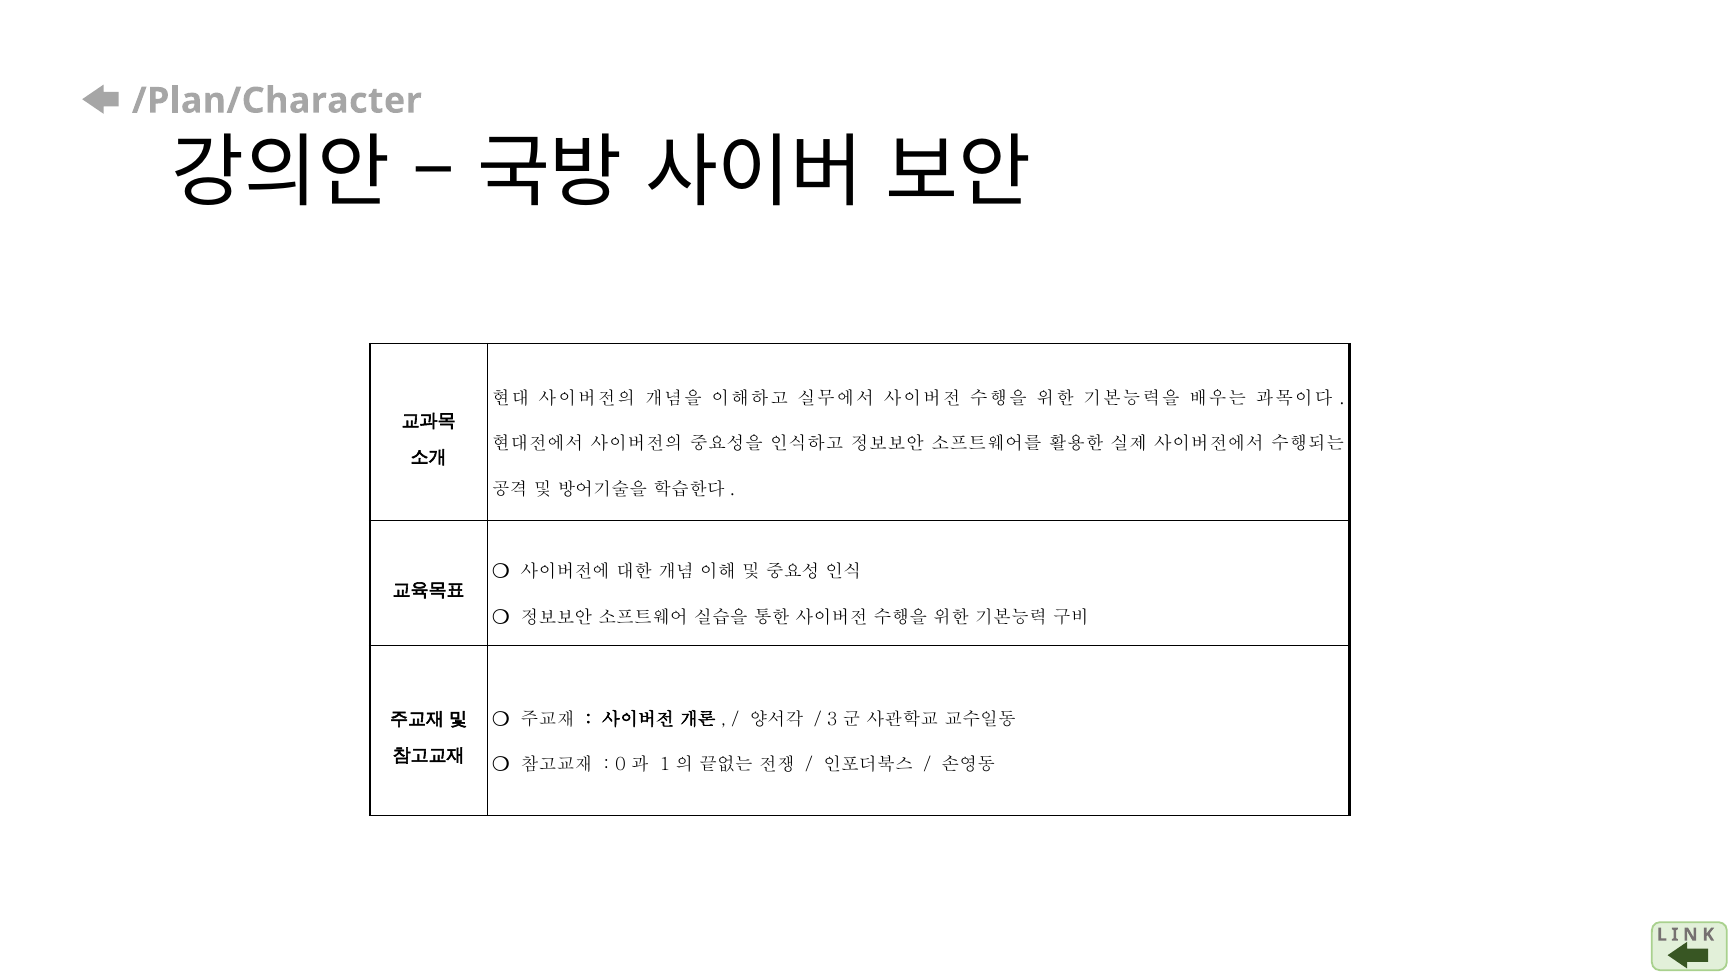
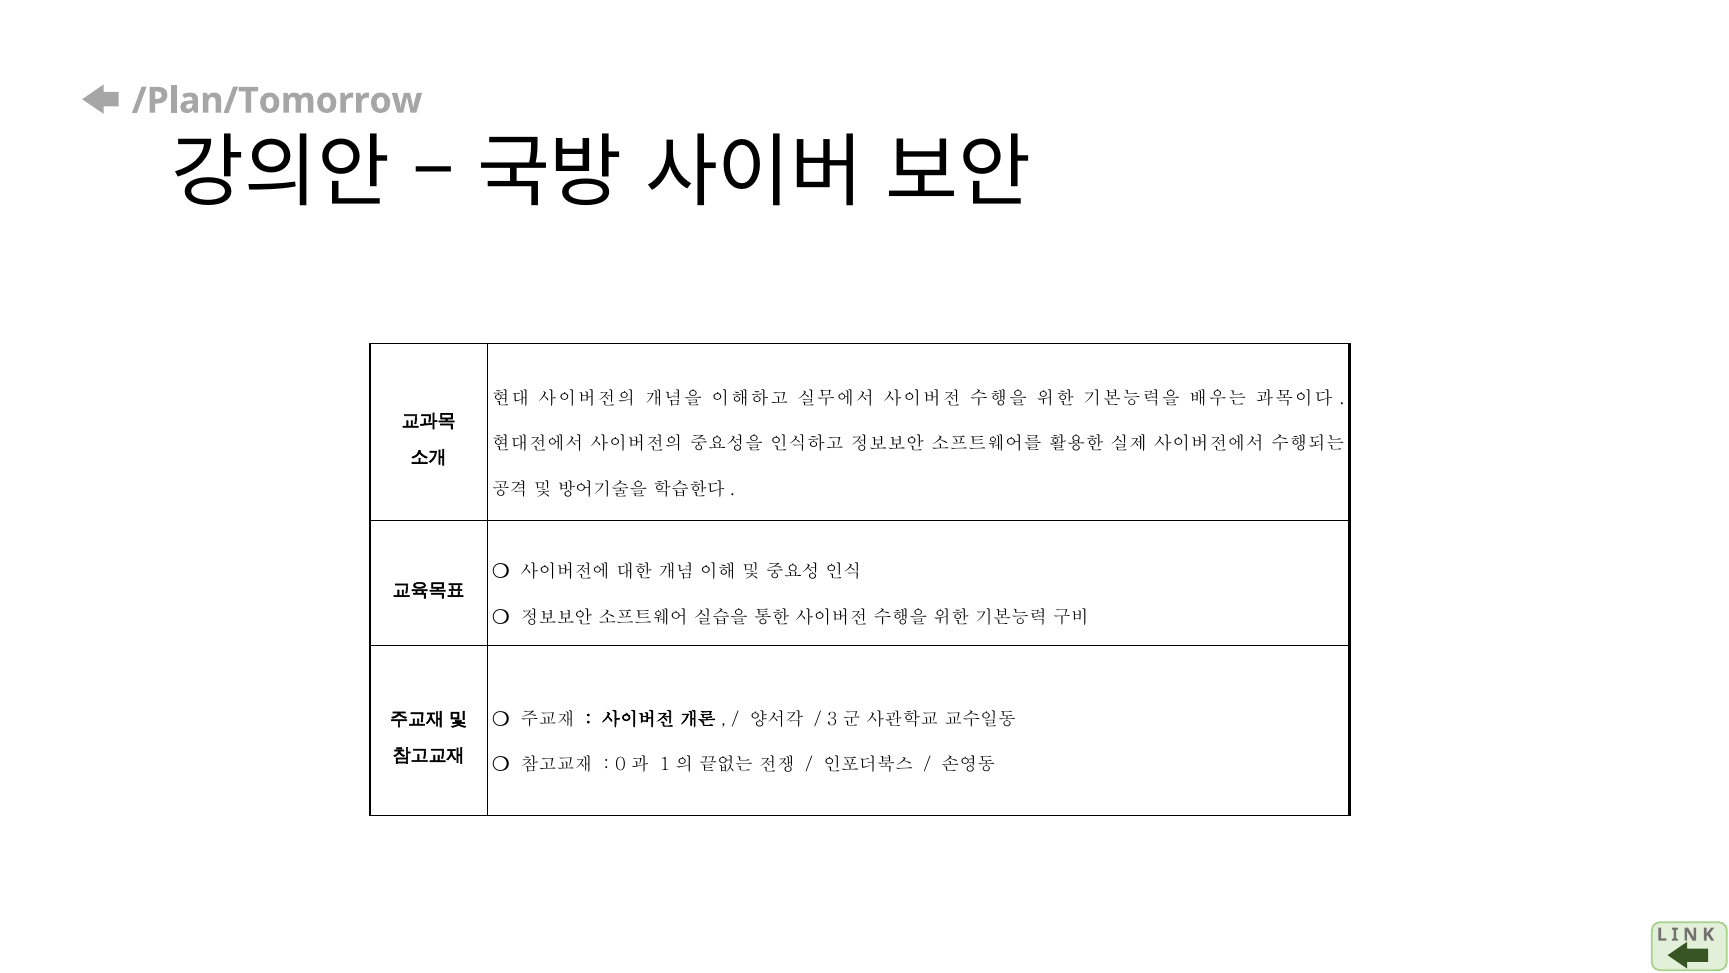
/Plan/Character: /Plan/Character -> /Plan/Tomorrow
